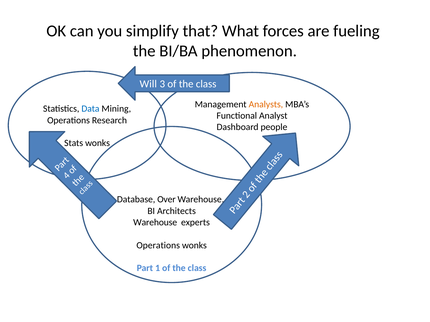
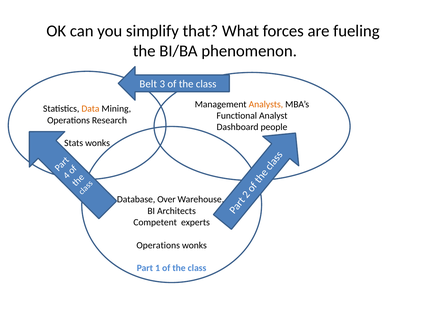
Will: Will -> Belt
Data colour: blue -> orange
Warehouse at (155, 223): Warehouse -> Competent
